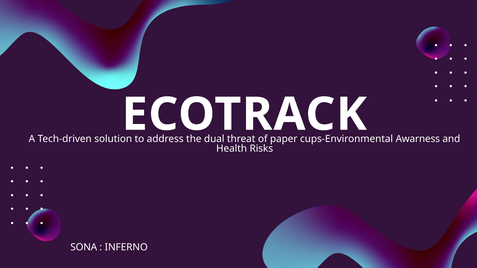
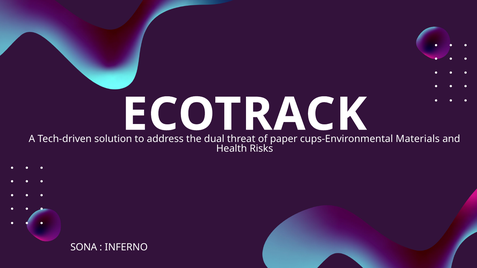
Awarness: Awarness -> Materials
